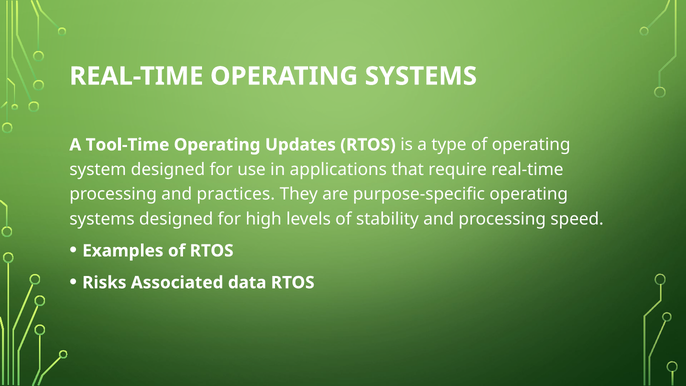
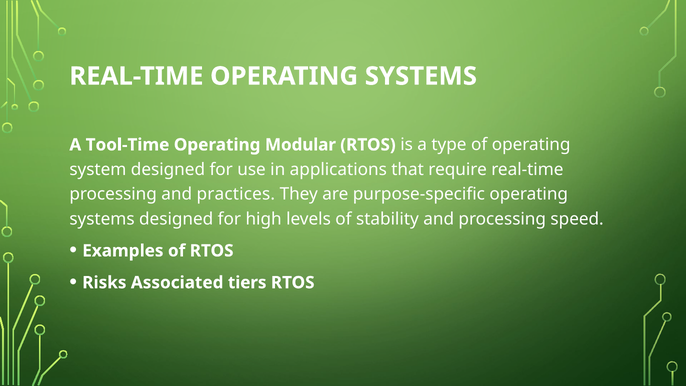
Updates: Updates -> Modular
data: data -> tiers
